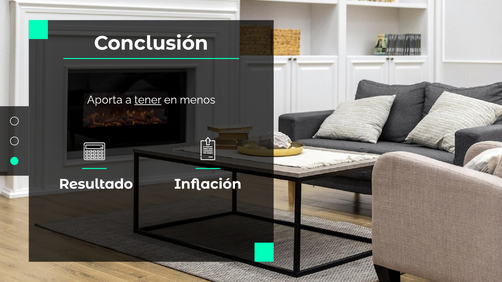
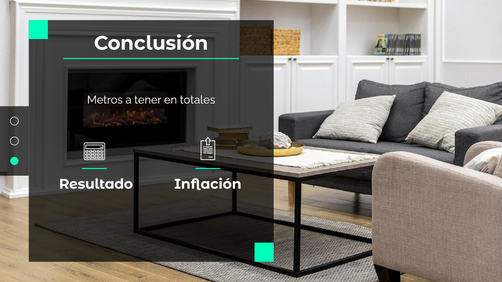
Aporta: Aporta -> Metros
tener underline: present -> none
menos: menos -> totales
